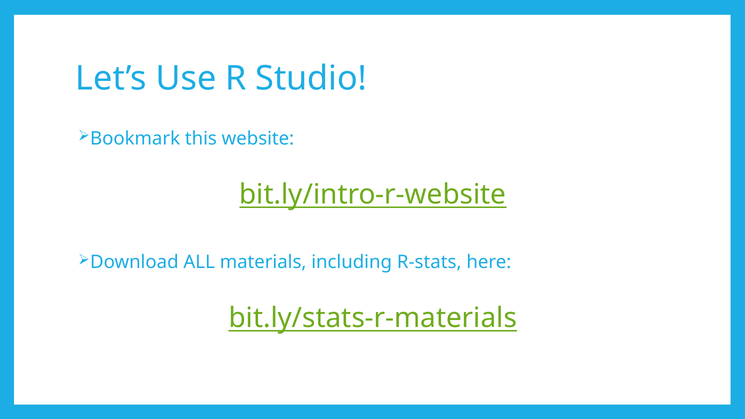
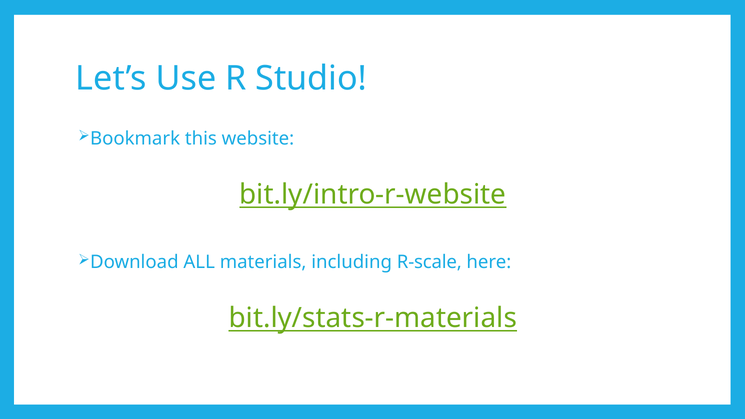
R-stats: R-stats -> R-scale
